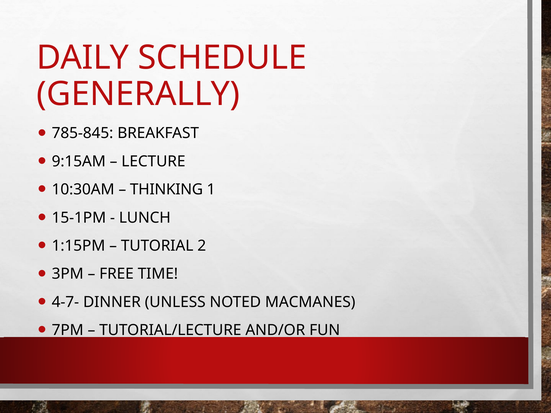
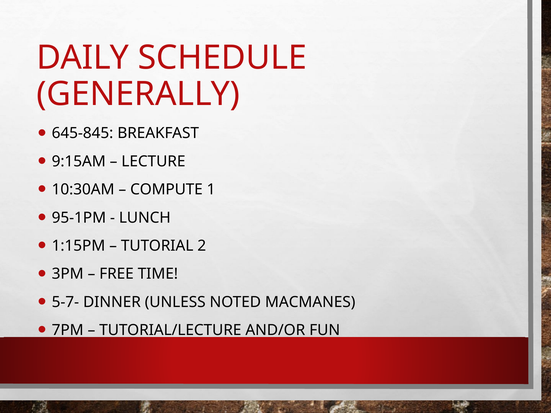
785-845: 785-845 -> 645-845
THINKING: THINKING -> COMPUTE
15-1PM: 15-1PM -> 95-1PM
4-7-: 4-7- -> 5-7-
